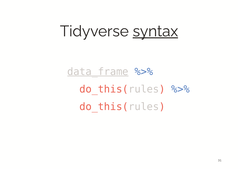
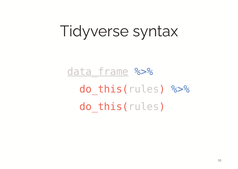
syntax underline: present -> none
